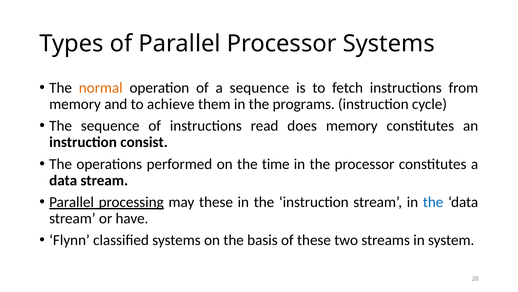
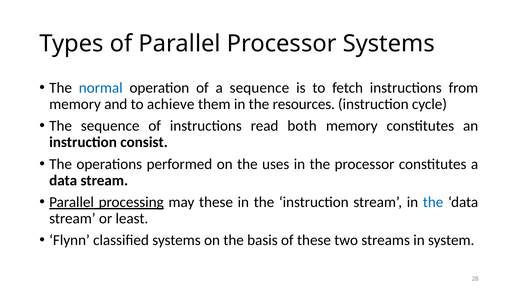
normal colour: orange -> blue
programs: programs -> resources
does: does -> both
time: time -> uses
have: have -> least
